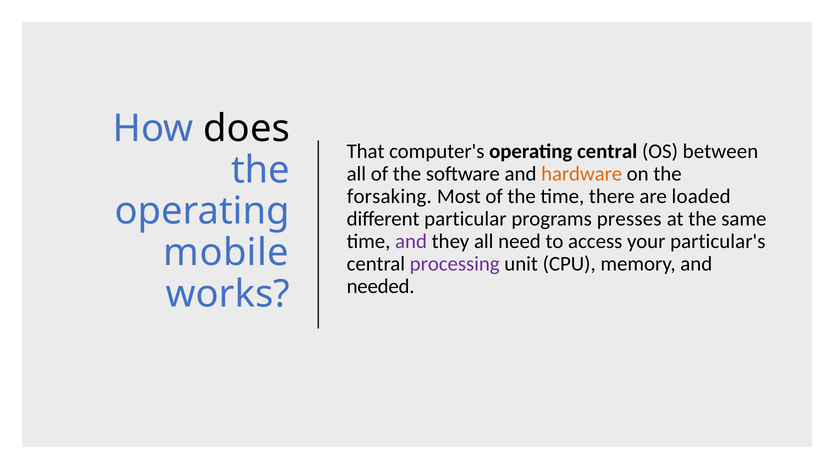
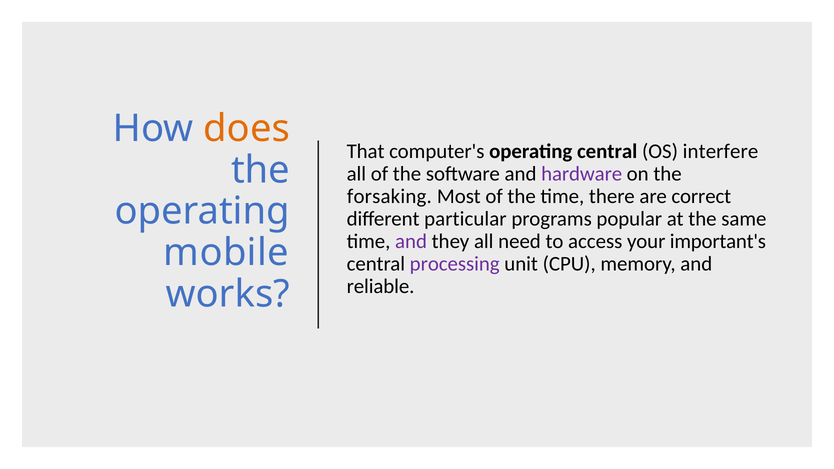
does colour: black -> orange
between: between -> interfere
hardware colour: orange -> purple
loaded: loaded -> correct
presses: presses -> popular
particular's: particular's -> important's
needed: needed -> reliable
